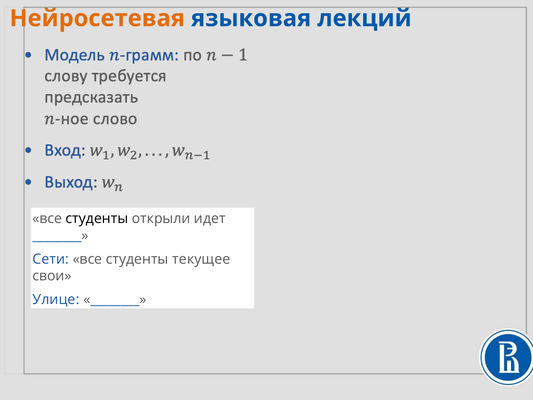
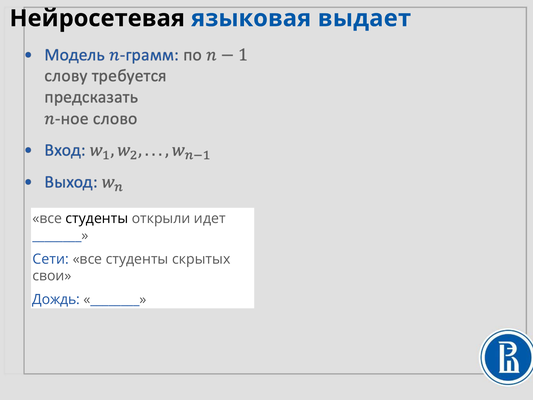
Нейросетевая colour: orange -> black
лекций: лекций -> выдает
текущее: текущее -> скрытых
Улице: Улице -> Дождь
